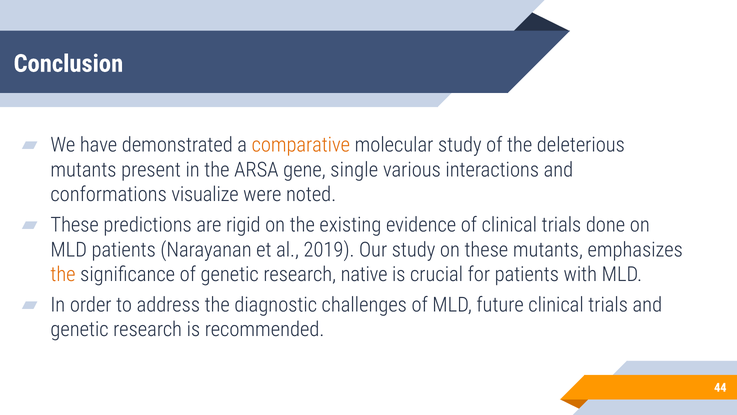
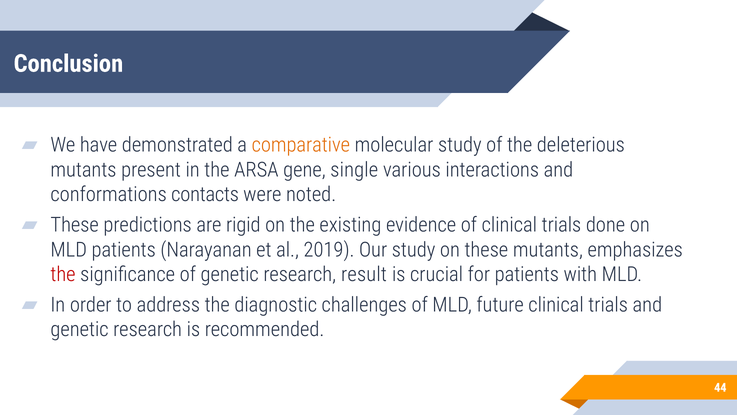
visualize: visualize -> contacts
the at (63, 274) colour: orange -> red
native: native -> result
